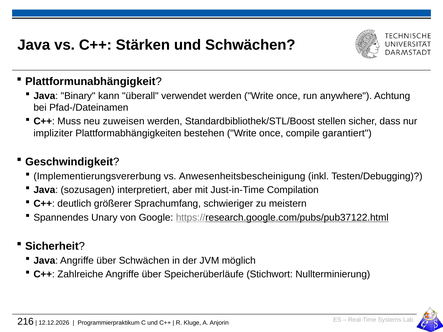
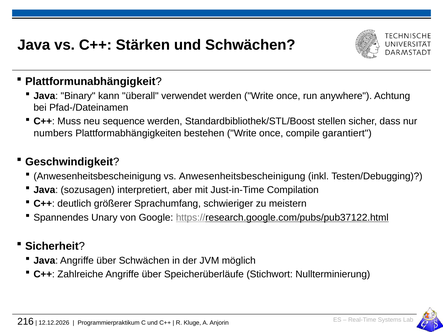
zuweisen: zuweisen -> sequence
impliziter: impliziter -> numbers
Implementierungsvererbung at (97, 176): Implementierungsvererbung -> Anwesenheitsbescheinigung
